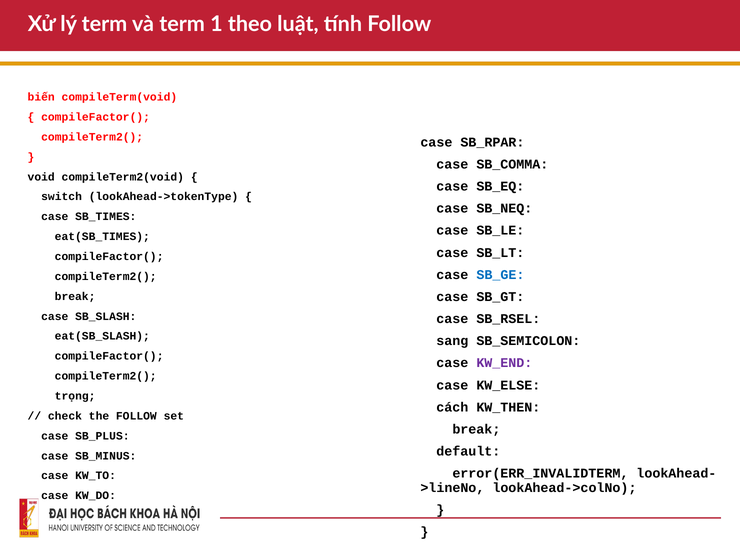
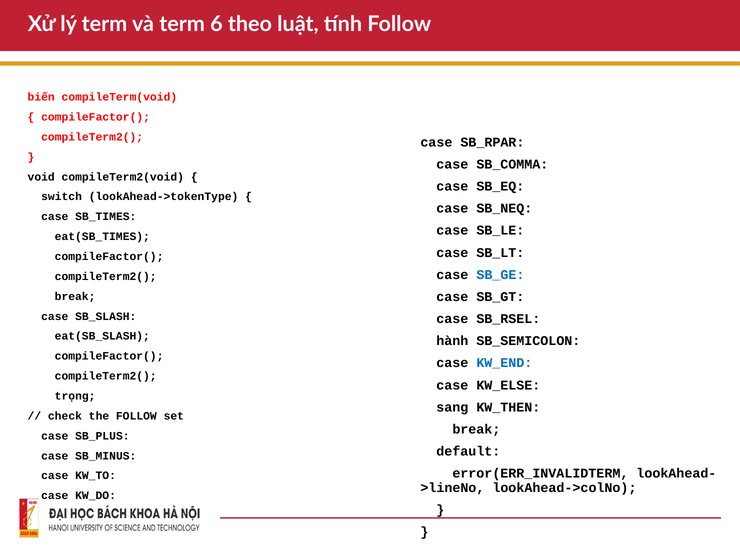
1: 1 -> 6
sang: sang -> hành
KW_END colour: purple -> blue
cách: cách -> sang
